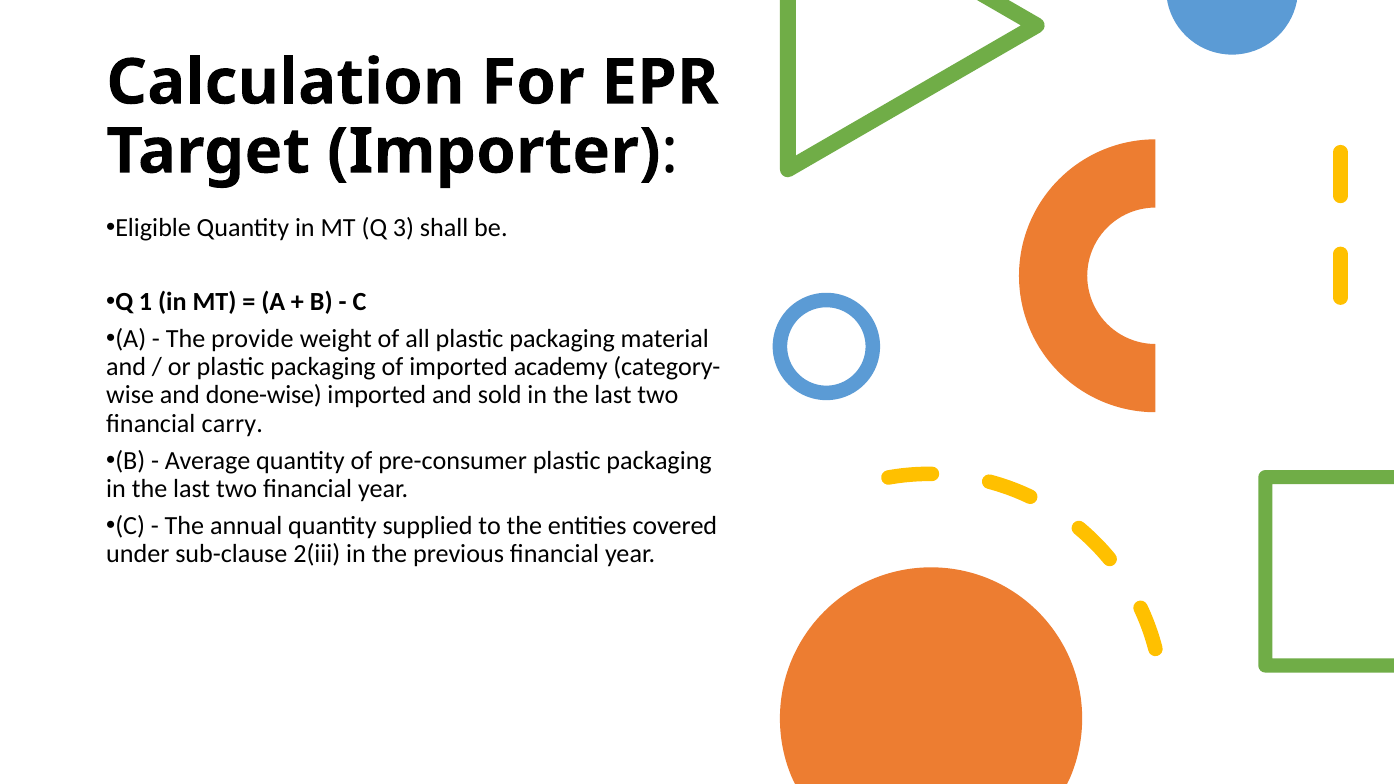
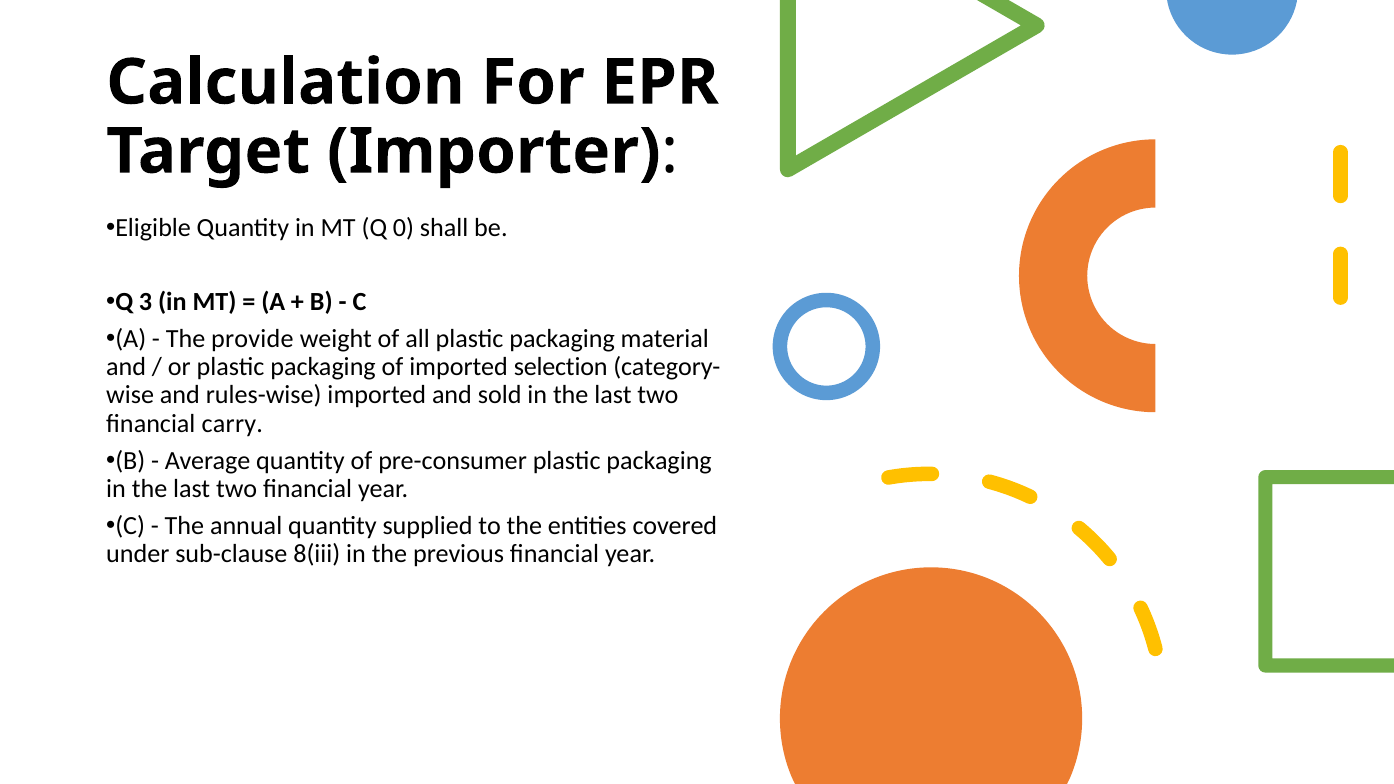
3: 3 -> 0
1: 1 -> 3
academy: academy -> selection
done-wise: done-wise -> rules-wise
2(iii: 2(iii -> 8(iii
